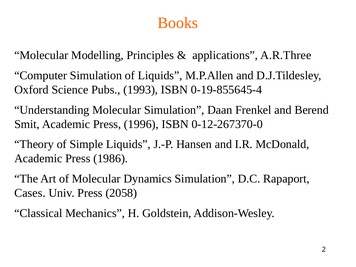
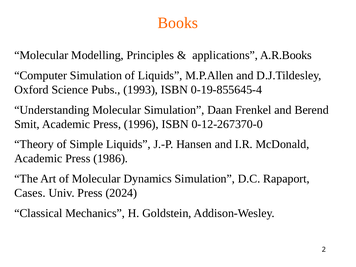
A.R.Three: A.R.Three -> A.R.Books
2058: 2058 -> 2024
